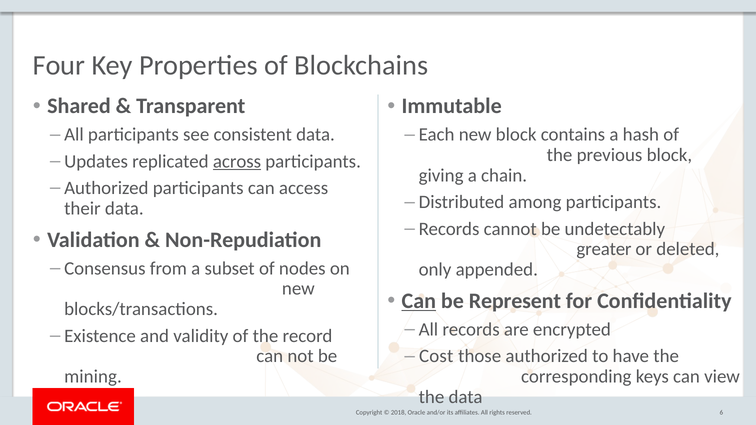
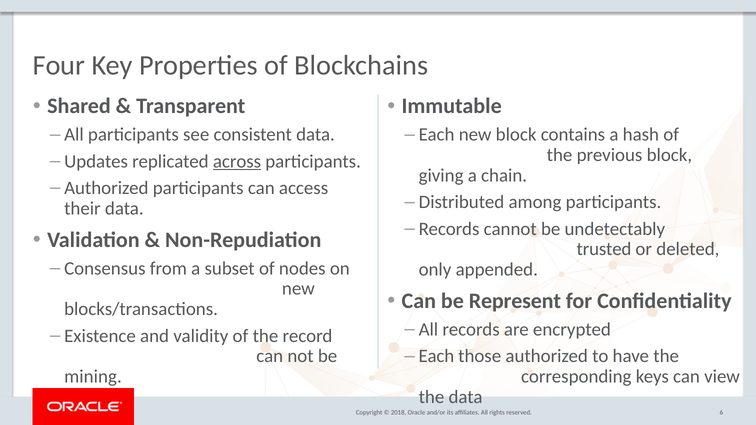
greater: greater -> trusted
Can at (419, 301) underline: present -> none
Cost at (436, 356): Cost -> Each
